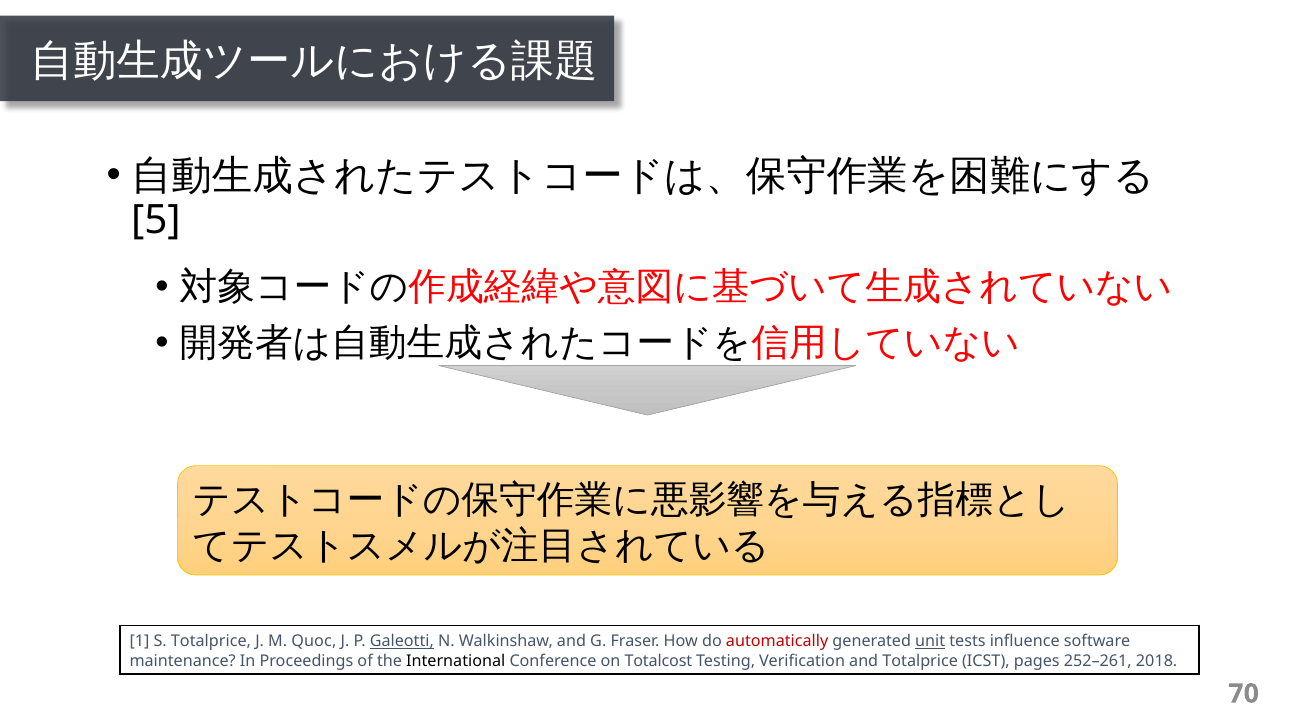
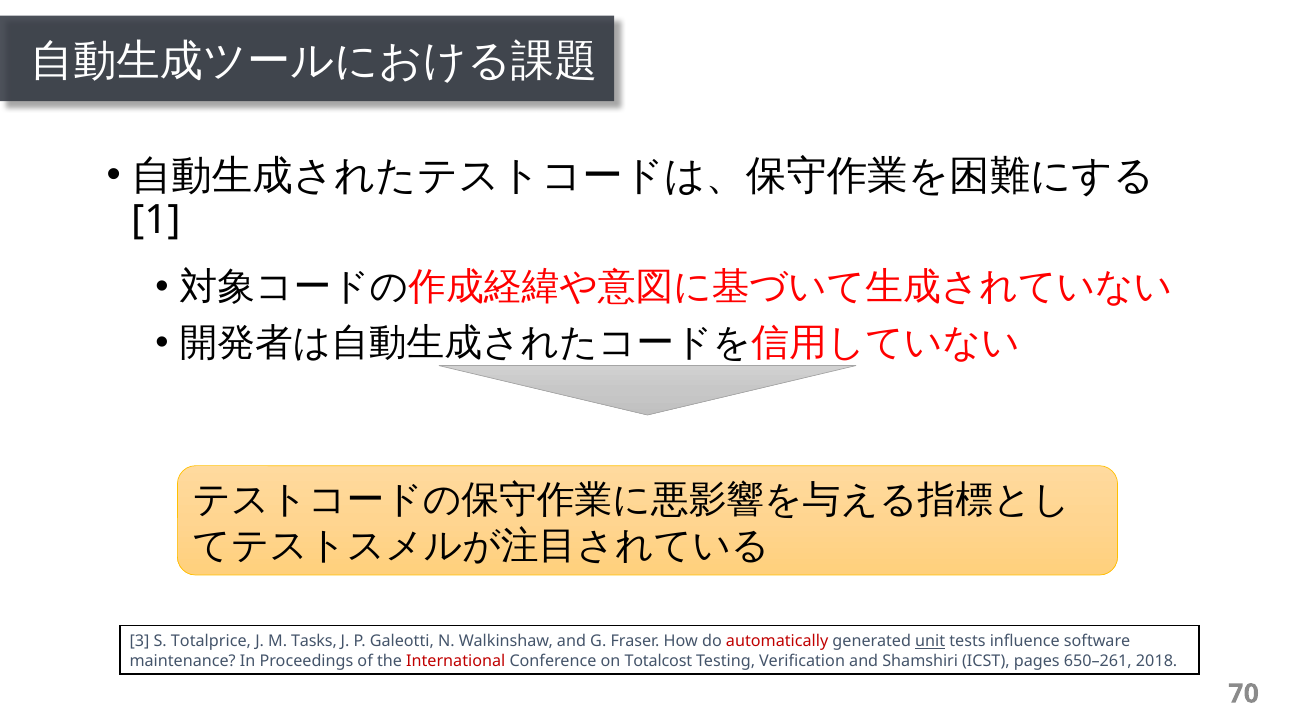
5: 5 -> 1
1: 1 -> 3
Quoc: Quoc -> Tasks
Galeotti underline: present -> none
International colour: black -> red
and Totalprice: Totalprice -> Shamshiri
252–261: 252–261 -> 650–261
